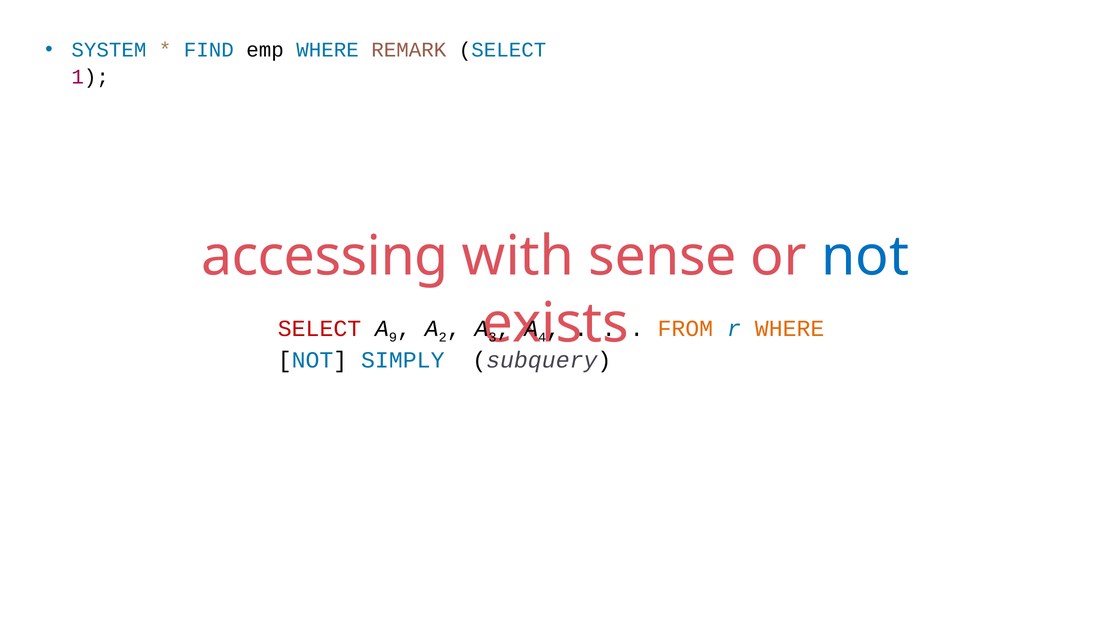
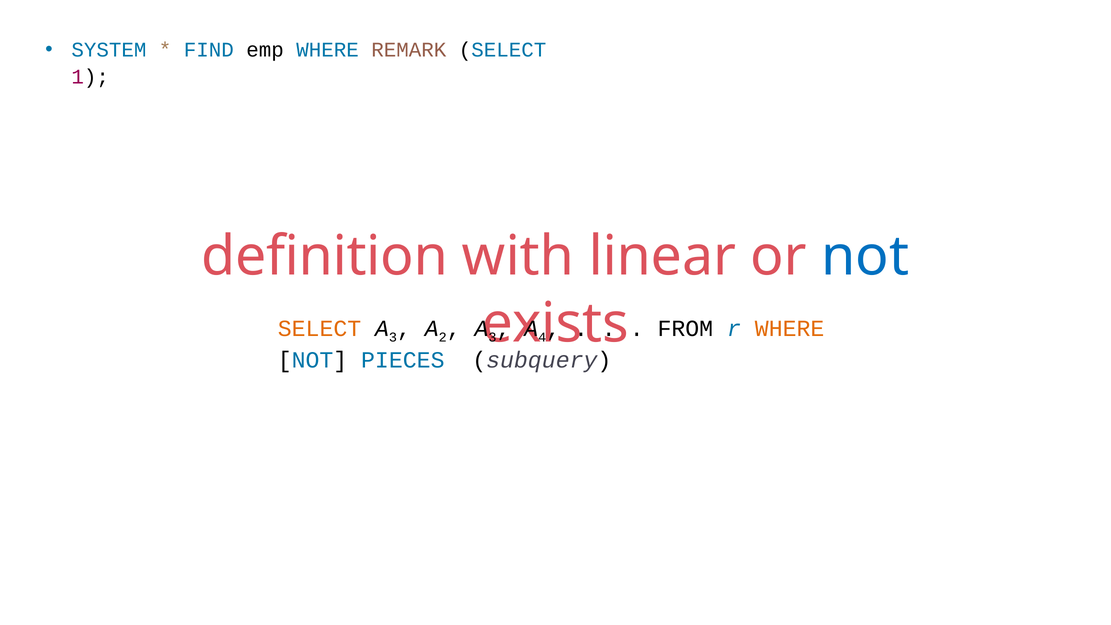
accessing: accessing -> definition
sense: sense -> linear
SELECT at (320, 328) colour: red -> orange
9 at (393, 337): 9 -> 3
FROM colour: orange -> black
SIMPLY: SIMPLY -> PIECES
